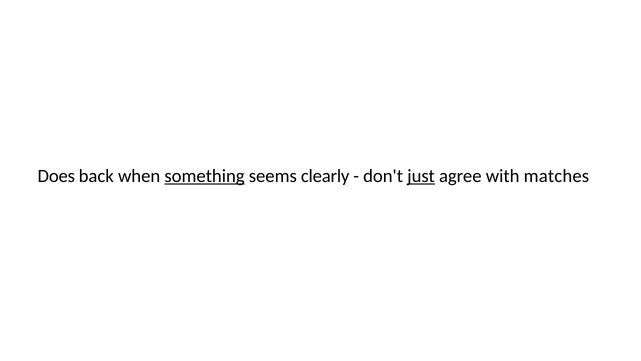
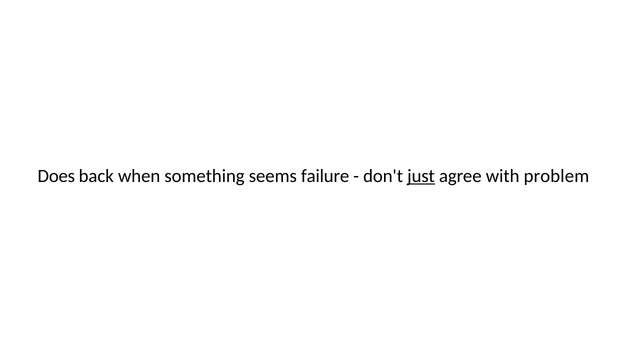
something underline: present -> none
clearly: clearly -> failure
matches: matches -> problem
